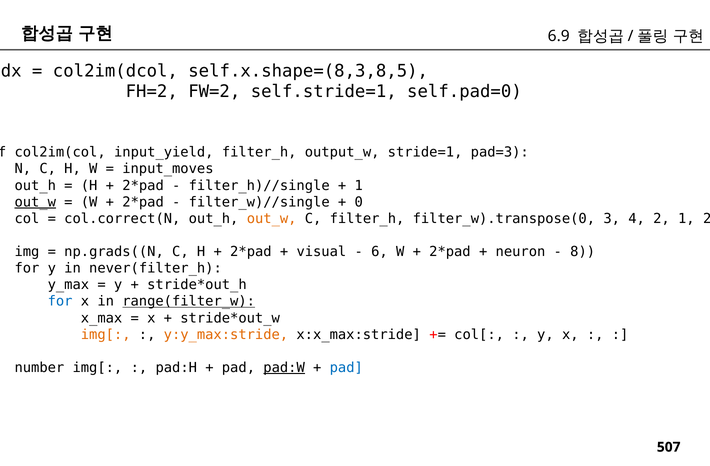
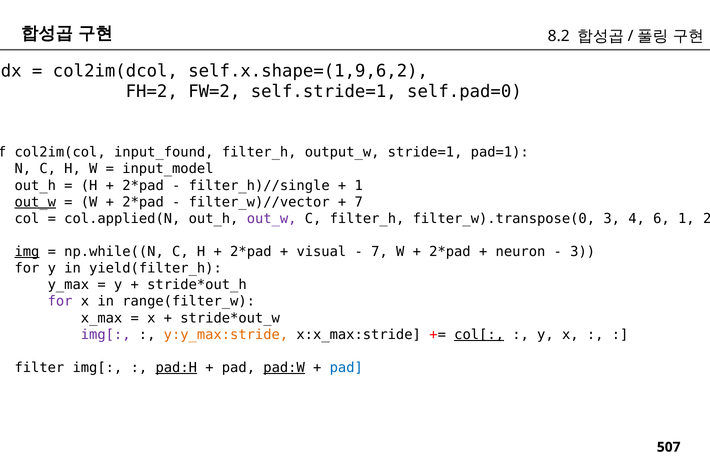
6.9: 6.9 -> 8.2
self.x.shape=(8,3,8,5: self.x.shape=(8,3,8,5 -> self.x.shape=(1,9,6,2
input_yield: input_yield -> input_found
pad=3: pad=3 -> pad=1
input_moves: input_moves -> input_model
filter_w)//single: filter_w)//single -> filter_w)//vector
0 at (359, 202): 0 -> 7
col.correct(N: col.correct(N -> col.applied(N
out_w at (272, 219) colour: orange -> purple
4 2: 2 -> 6
img underline: none -> present
np.grads((N: np.grads((N -> np.while((N
6 at (379, 252): 6 -> 7
8 at (583, 252): 8 -> 3
never(filter_h: never(filter_h -> yield(filter_h
for at (60, 302) colour: blue -> purple
range(filter_w underline: present -> none
img[ at (106, 335) colour: orange -> purple
col[ underline: none -> present
number: number -> filter
pad:H underline: none -> present
